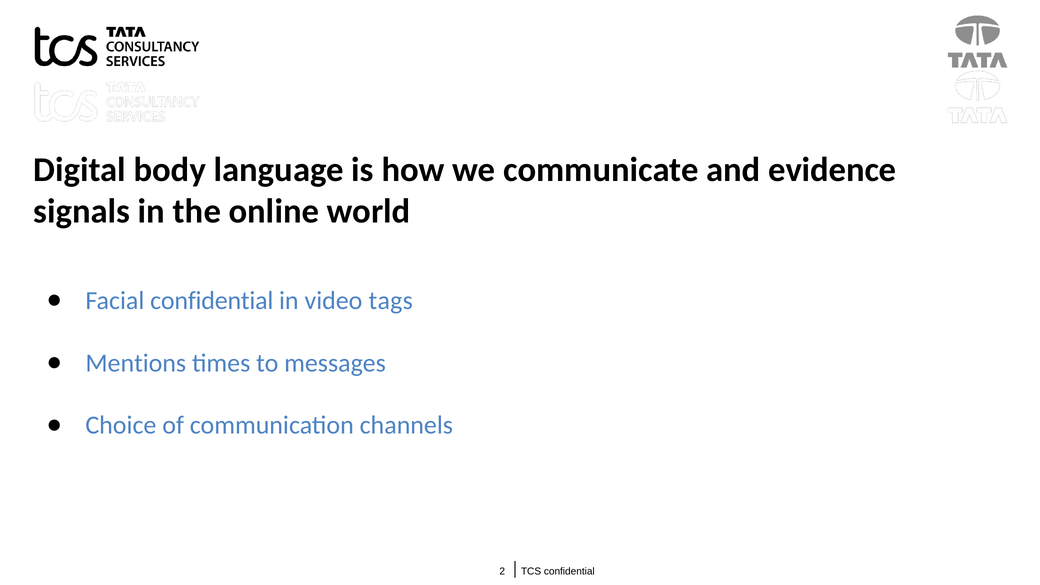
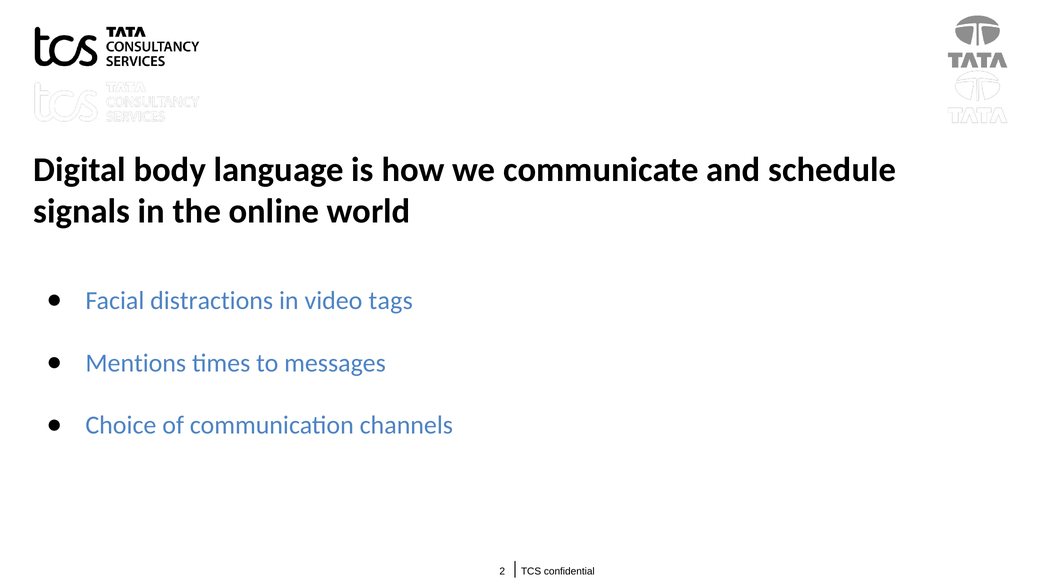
evidence: evidence -> schedule
Facial confidential: confidential -> distractions
